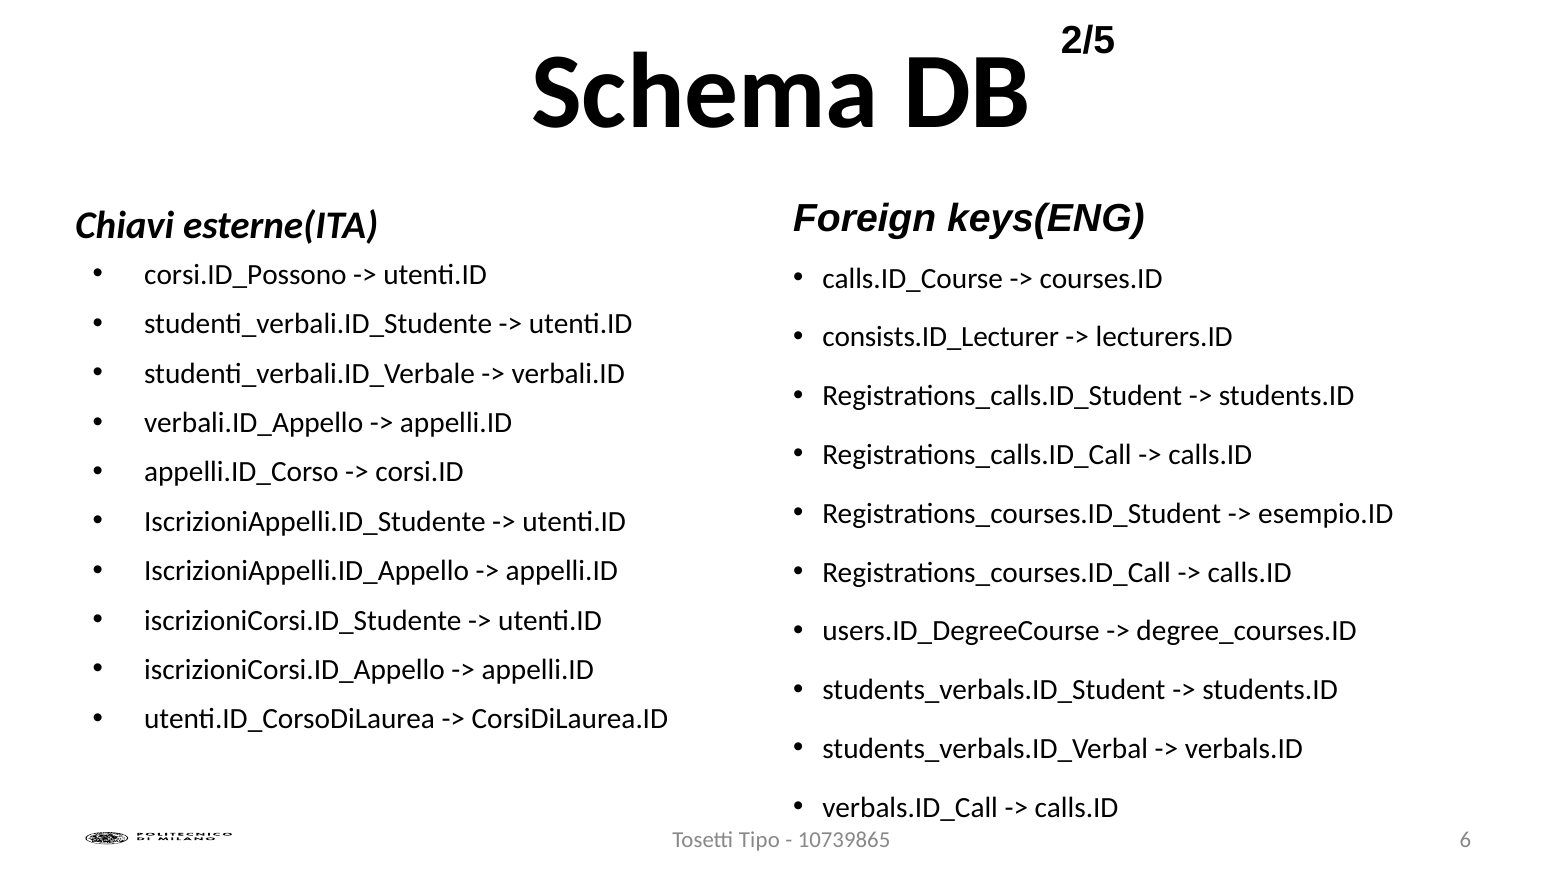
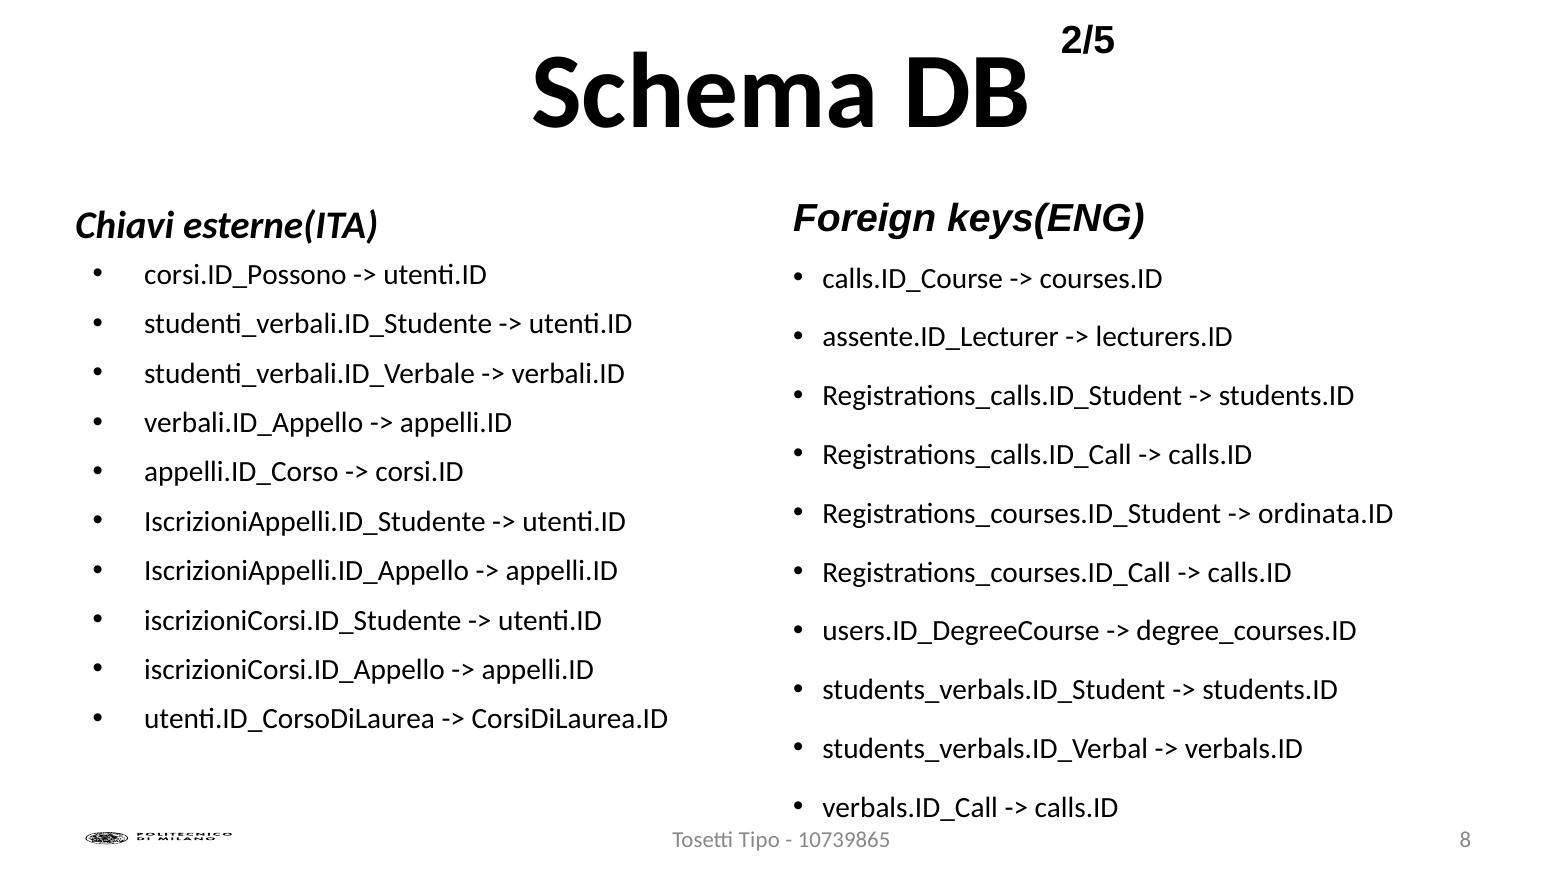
consists.ID_Lecturer: consists.ID_Lecturer -> assente.ID_Lecturer
esempio.ID: esempio.ID -> ordinata.ID
6: 6 -> 8
